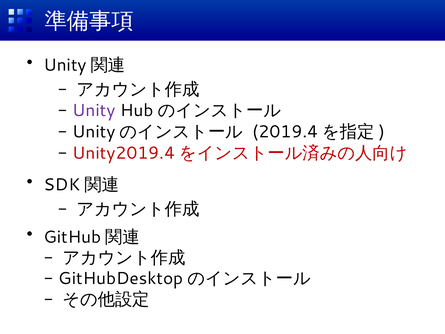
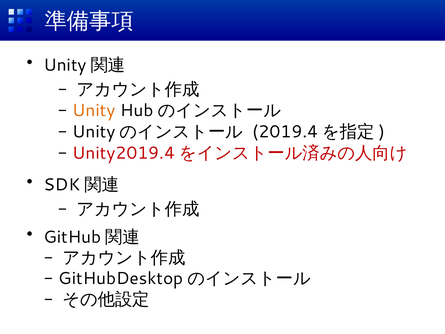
Unity colour: purple -> orange
